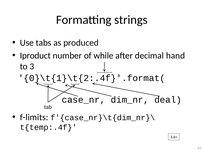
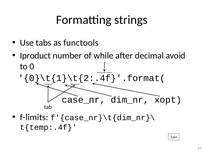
produced: produced -> functools
hand: hand -> avoid
3: 3 -> 0
deal: deal -> xopt
